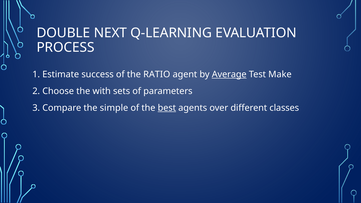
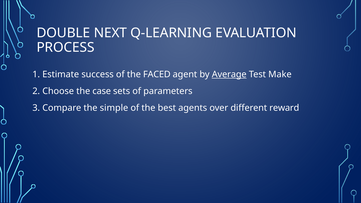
RATIO: RATIO -> FACED
with: with -> case
best underline: present -> none
classes: classes -> reward
